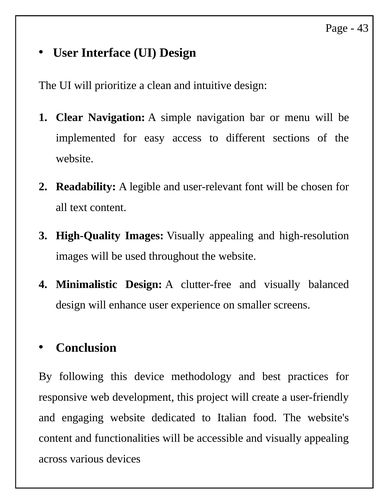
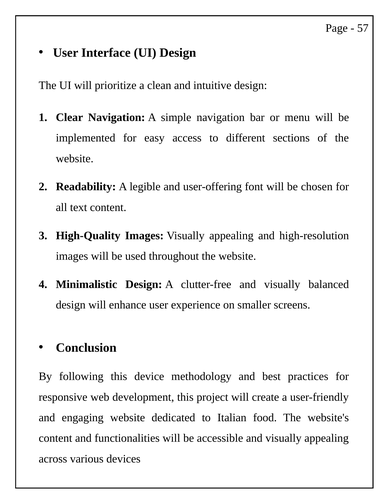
43: 43 -> 57
user-relevant: user-relevant -> user-offering
